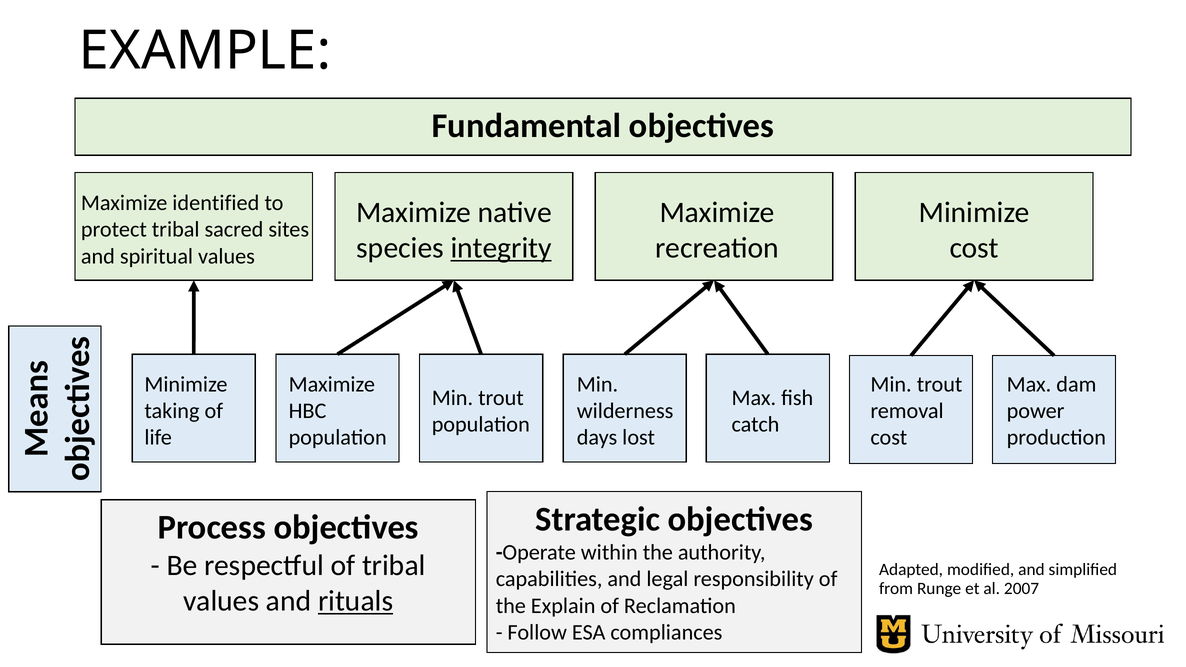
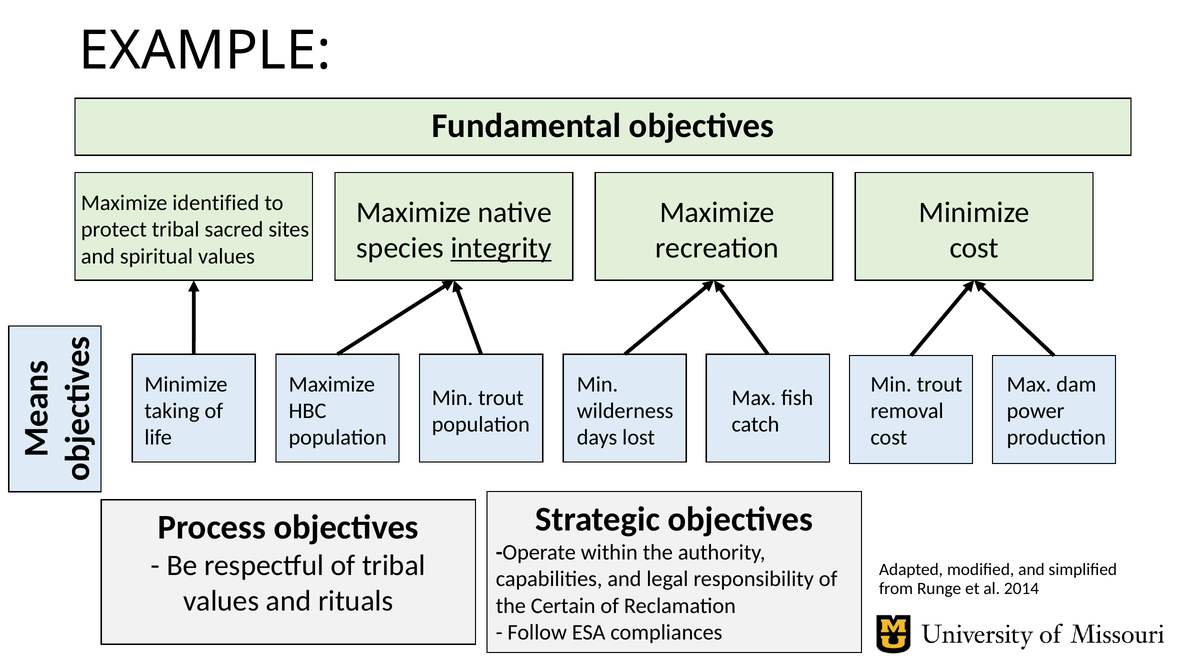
2007: 2007 -> 2014
rituals underline: present -> none
Explain: Explain -> Certain
